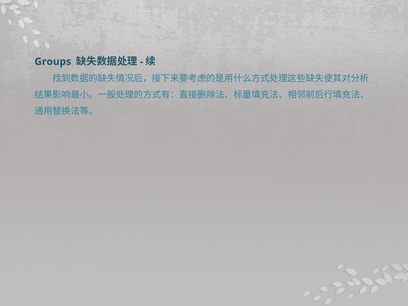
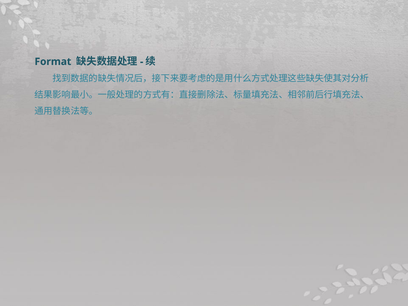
Groups: Groups -> Format
